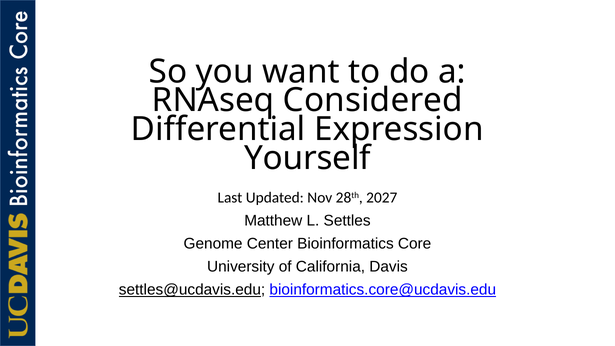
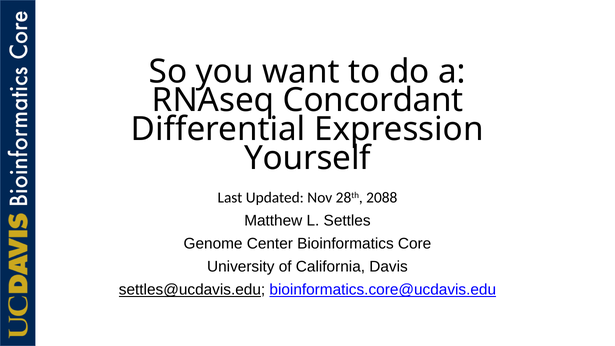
Considered: Considered -> Concordant
2027: 2027 -> 2088
